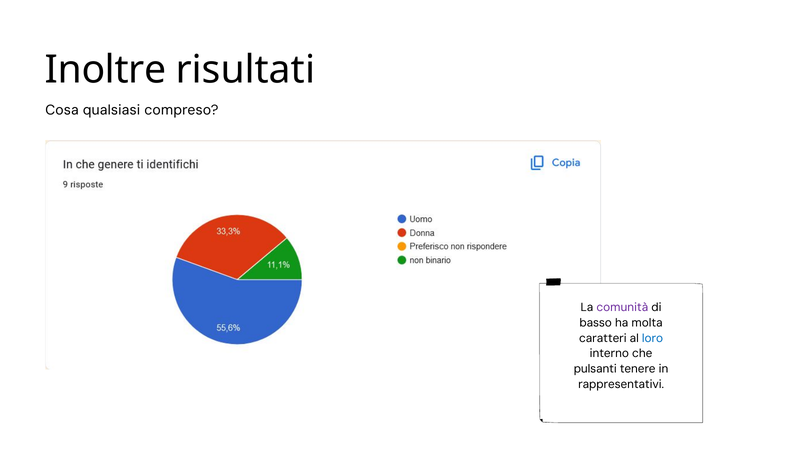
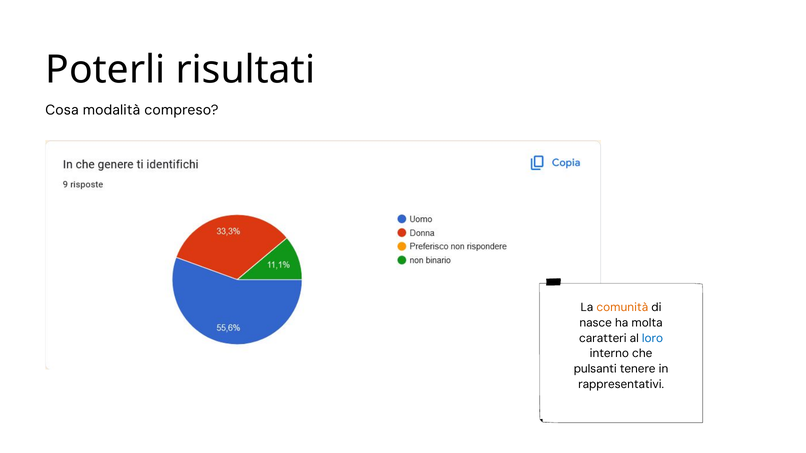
Inoltre: Inoltre -> Poterli
qualsiasi: qualsiasi -> modalità
comunità colour: purple -> orange
basso: basso -> nasce
